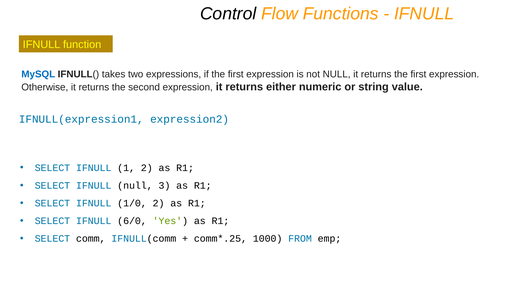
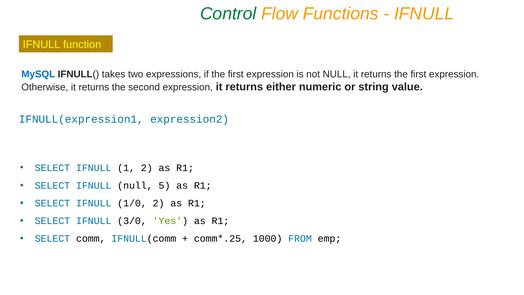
Control colour: black -> green
3: 3 -> 5
6/0: 6/0 -> 3/0
